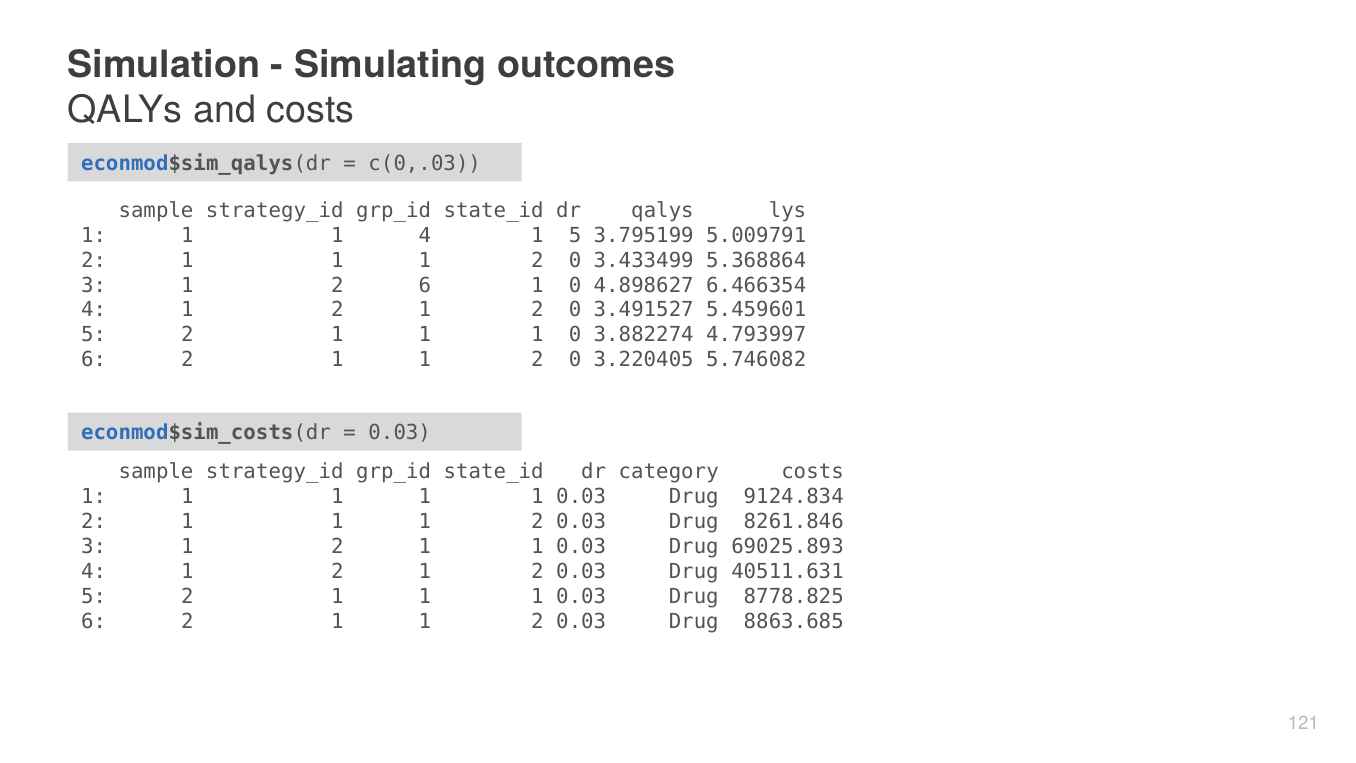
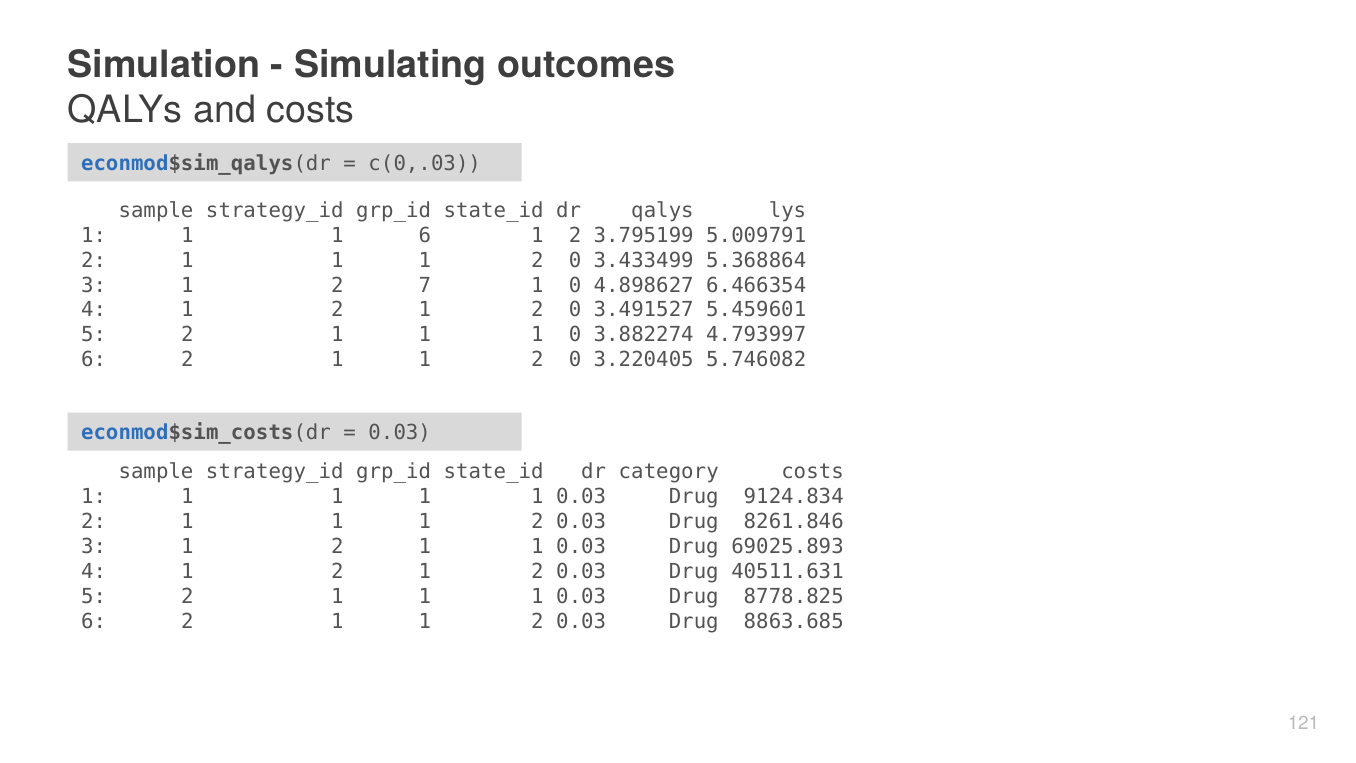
1 4: 4 -> 6
5 at (575, 235): 5 -> 2
2 6: 6 -> 7
